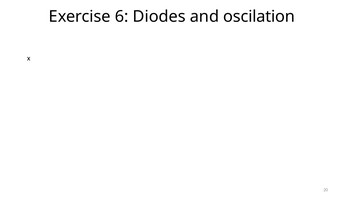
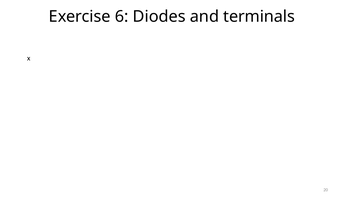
oscilation: oscilation -> terminals
